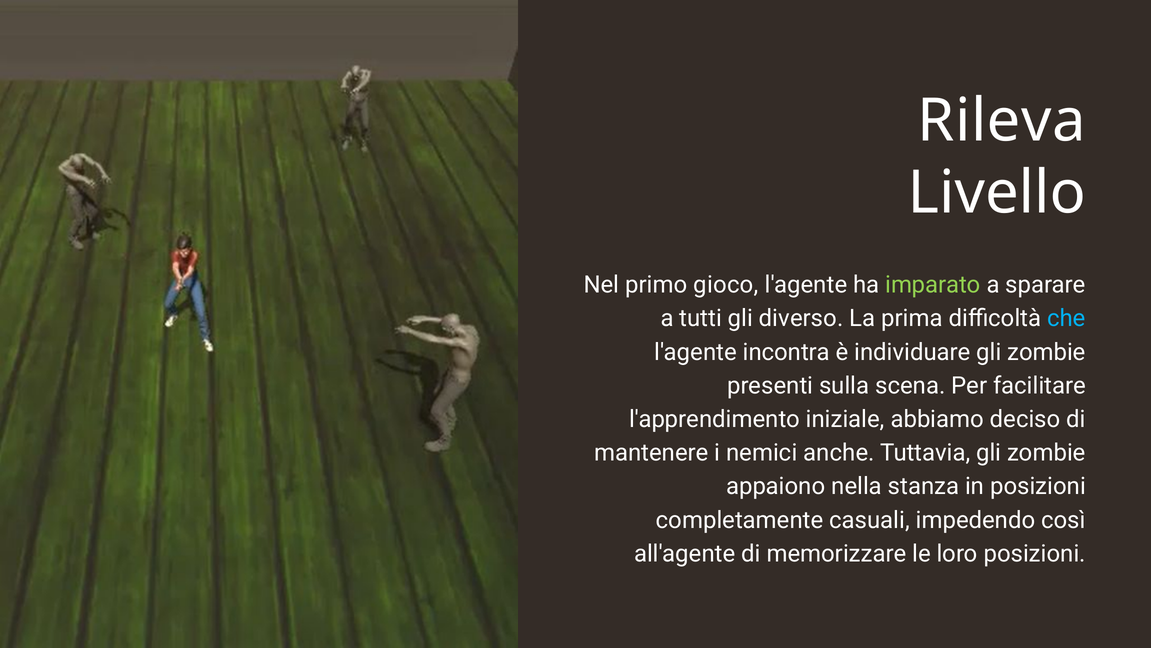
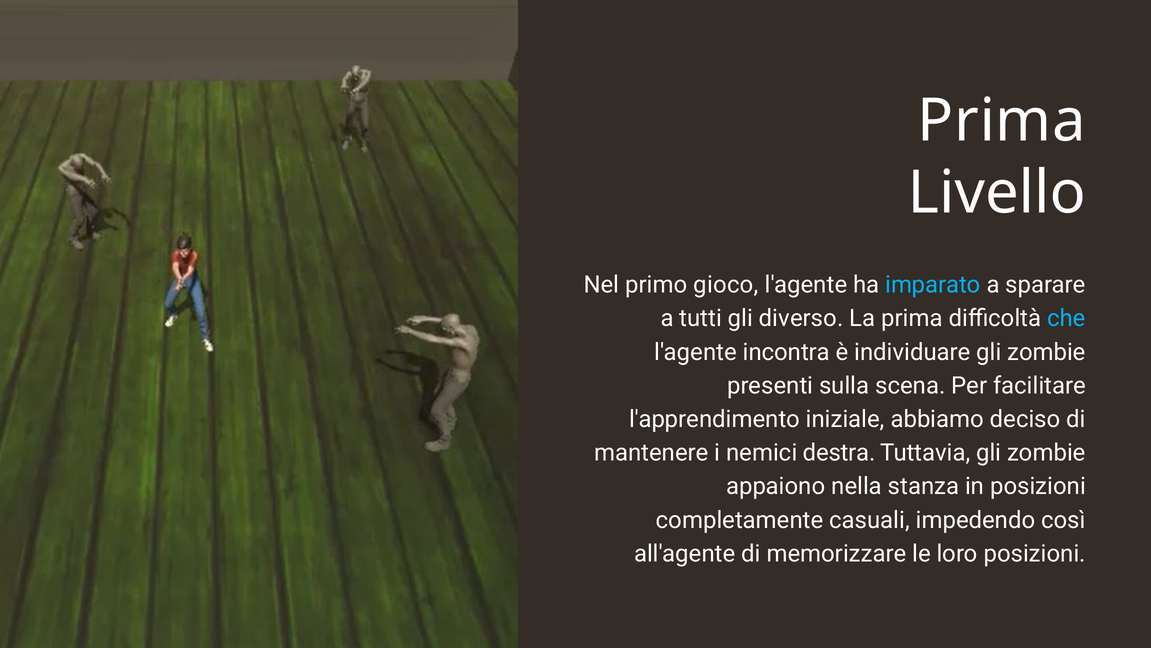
Rileva at (1002, 121): Rileva -> Prima
imparato colour: light green -> light blue
anche: anche -> destra
